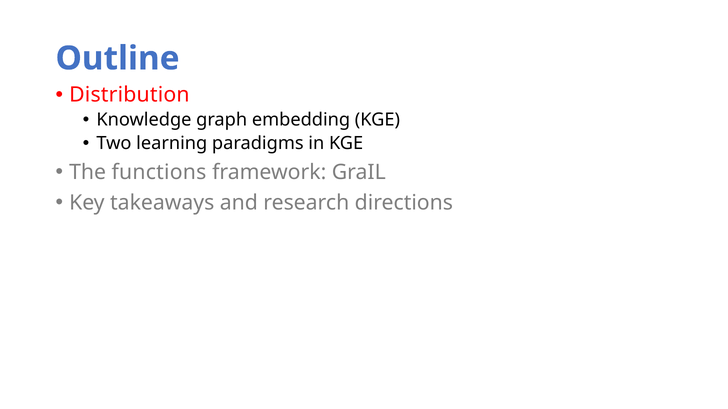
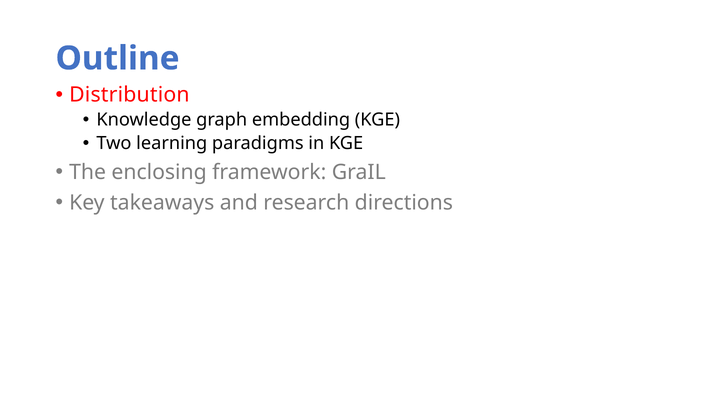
functions: functions -> enclosing
